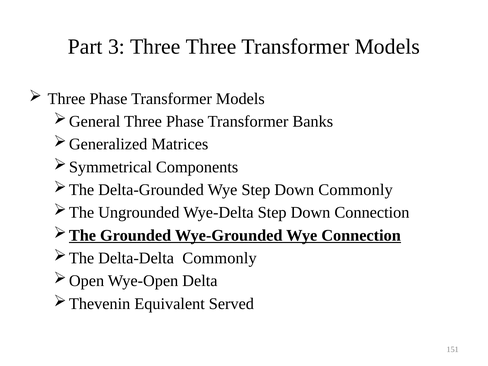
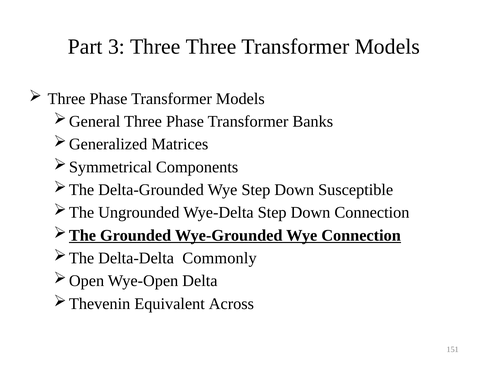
Down Commonly: Commonly -> Susceptible
Served: Served -> Across
